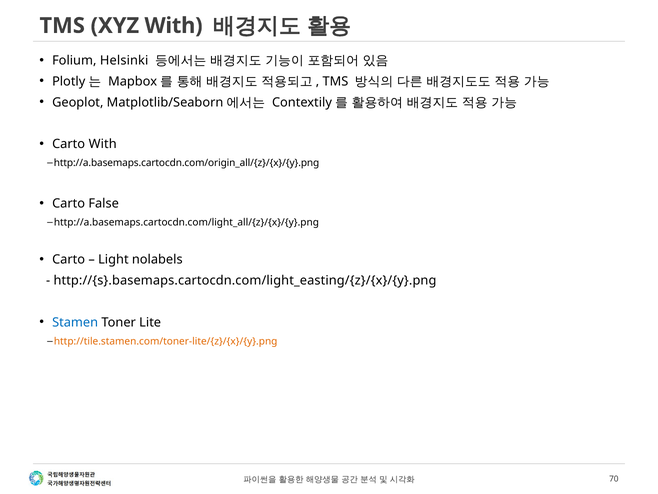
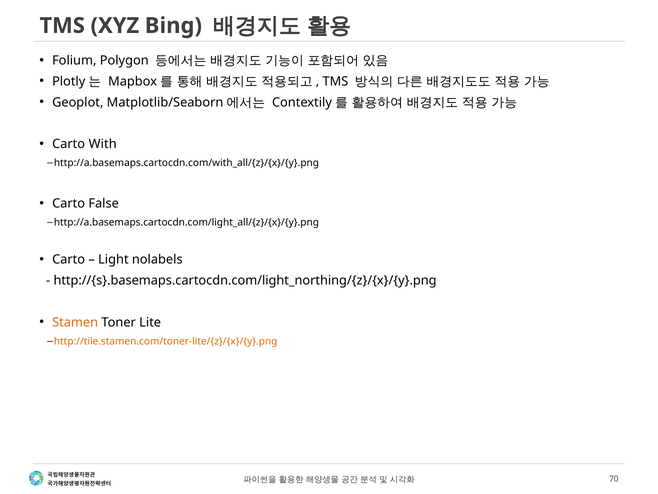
XYZ With: With -> Bing
Helsinki: Helsinki -> Polygon
http://a.basemaps.cartocdn.com/origin_all/{z}/{x}/{y}.png: http://a.basemaps.cartocdn.com/origin_all/{z}/{x}/{y}.png -> http://a.basemaps.cartocdn.com/with_all/{z}/{x}/{y}.png
http://{s}.basemaps.cartocdn.com/light_easting/{z}/{x}/{y}.png: http://{s}.basemaps.cartocdn.com/light_easting/{z}/{x}/{y}.png -> http://{s}.basemaps.cartocdn.com/light_northing/{z}/{x}/{y}.png
Stamen colour: blue -> orange
